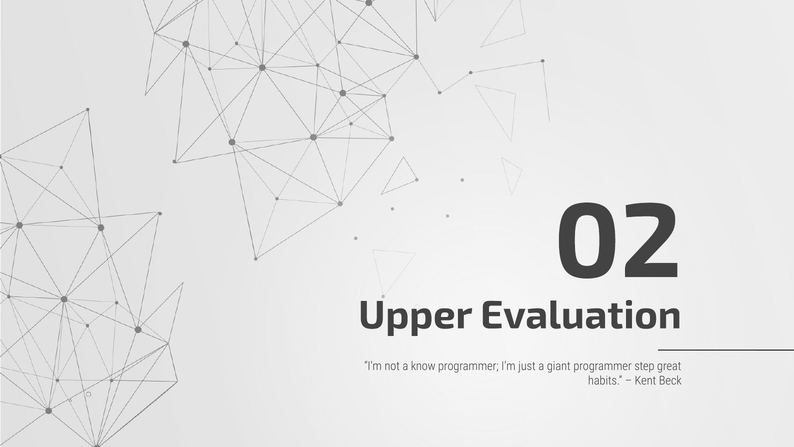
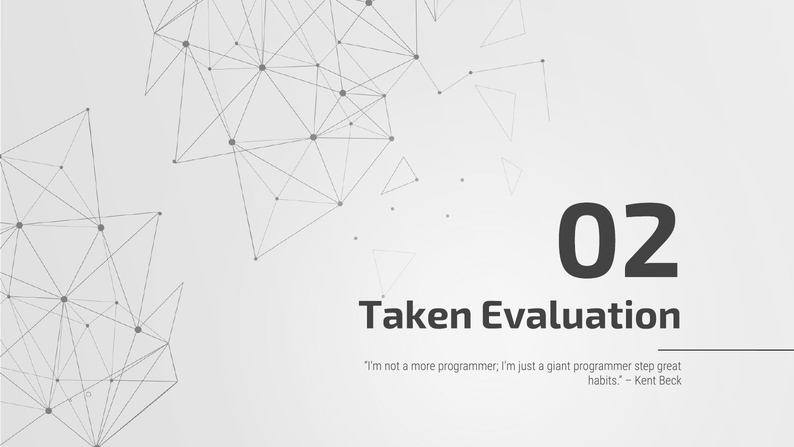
Upper: Upper -> Taken
know: know -> more
